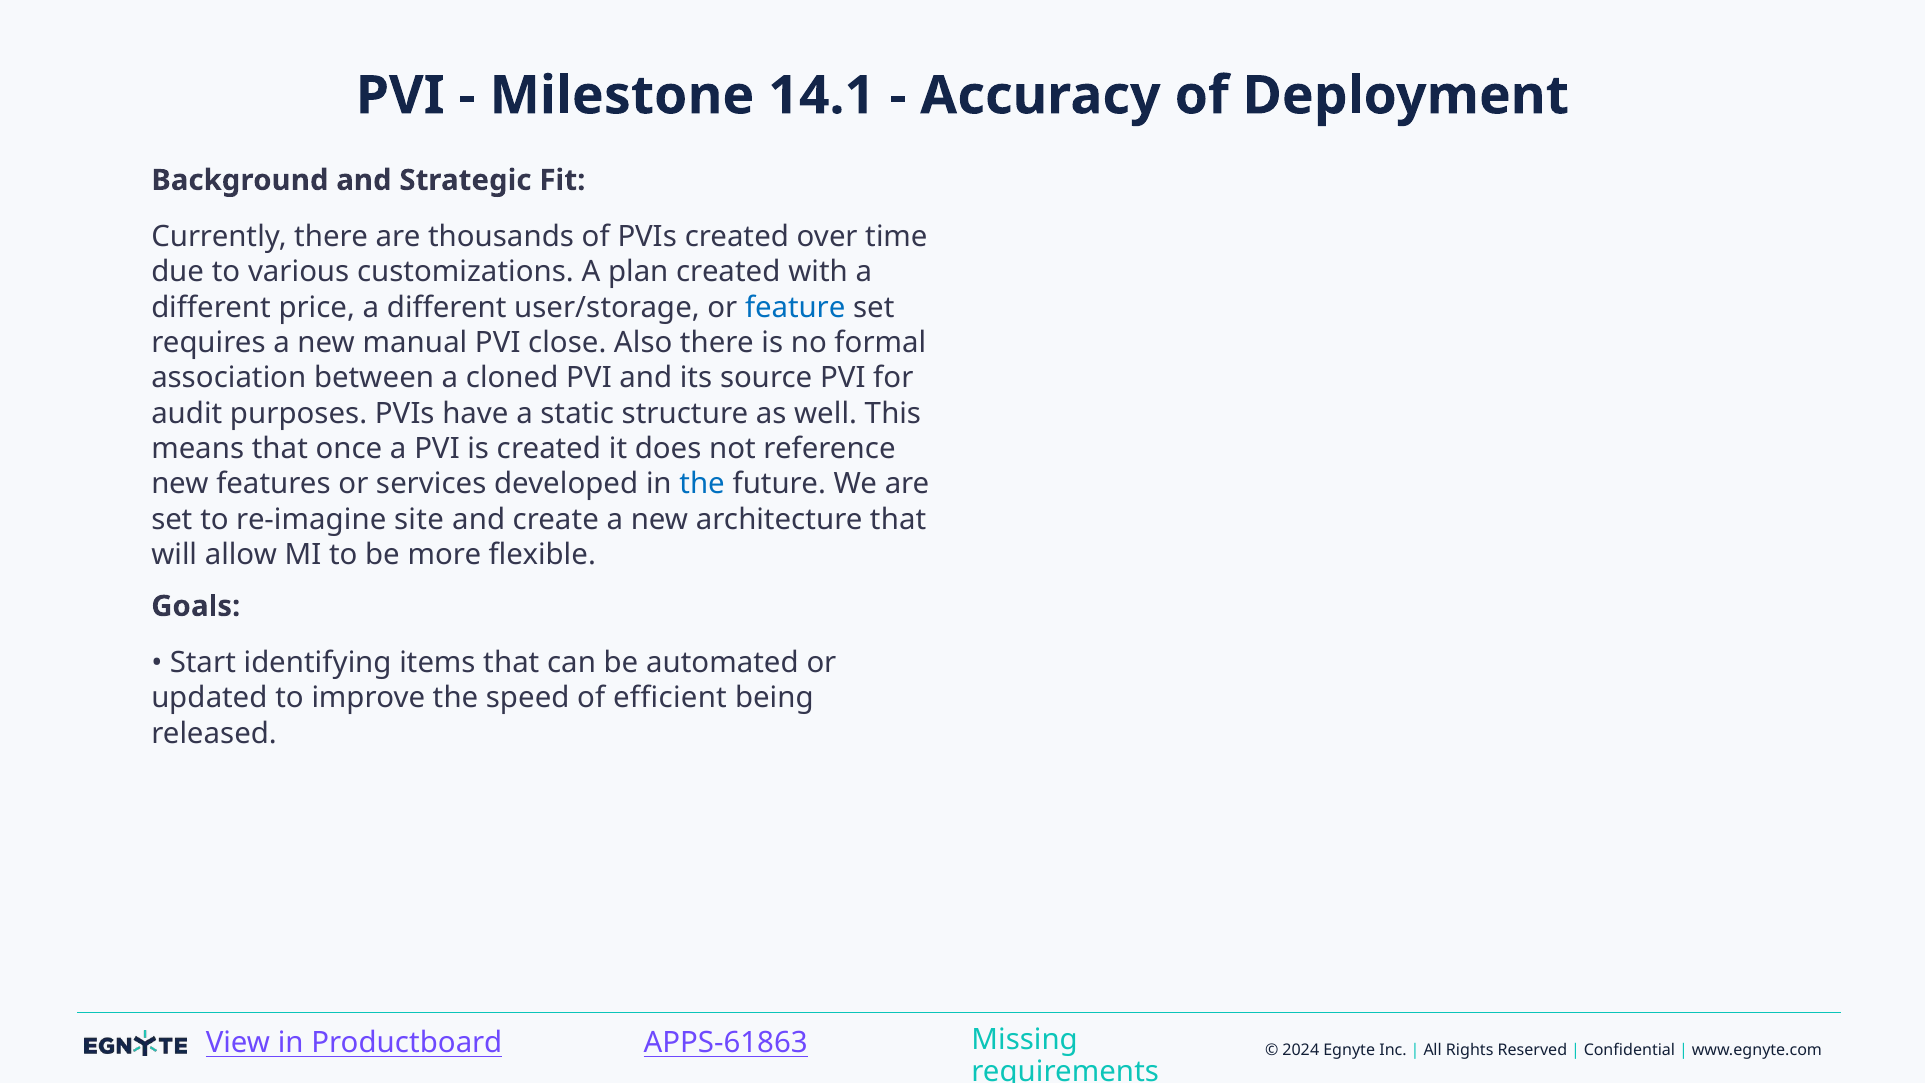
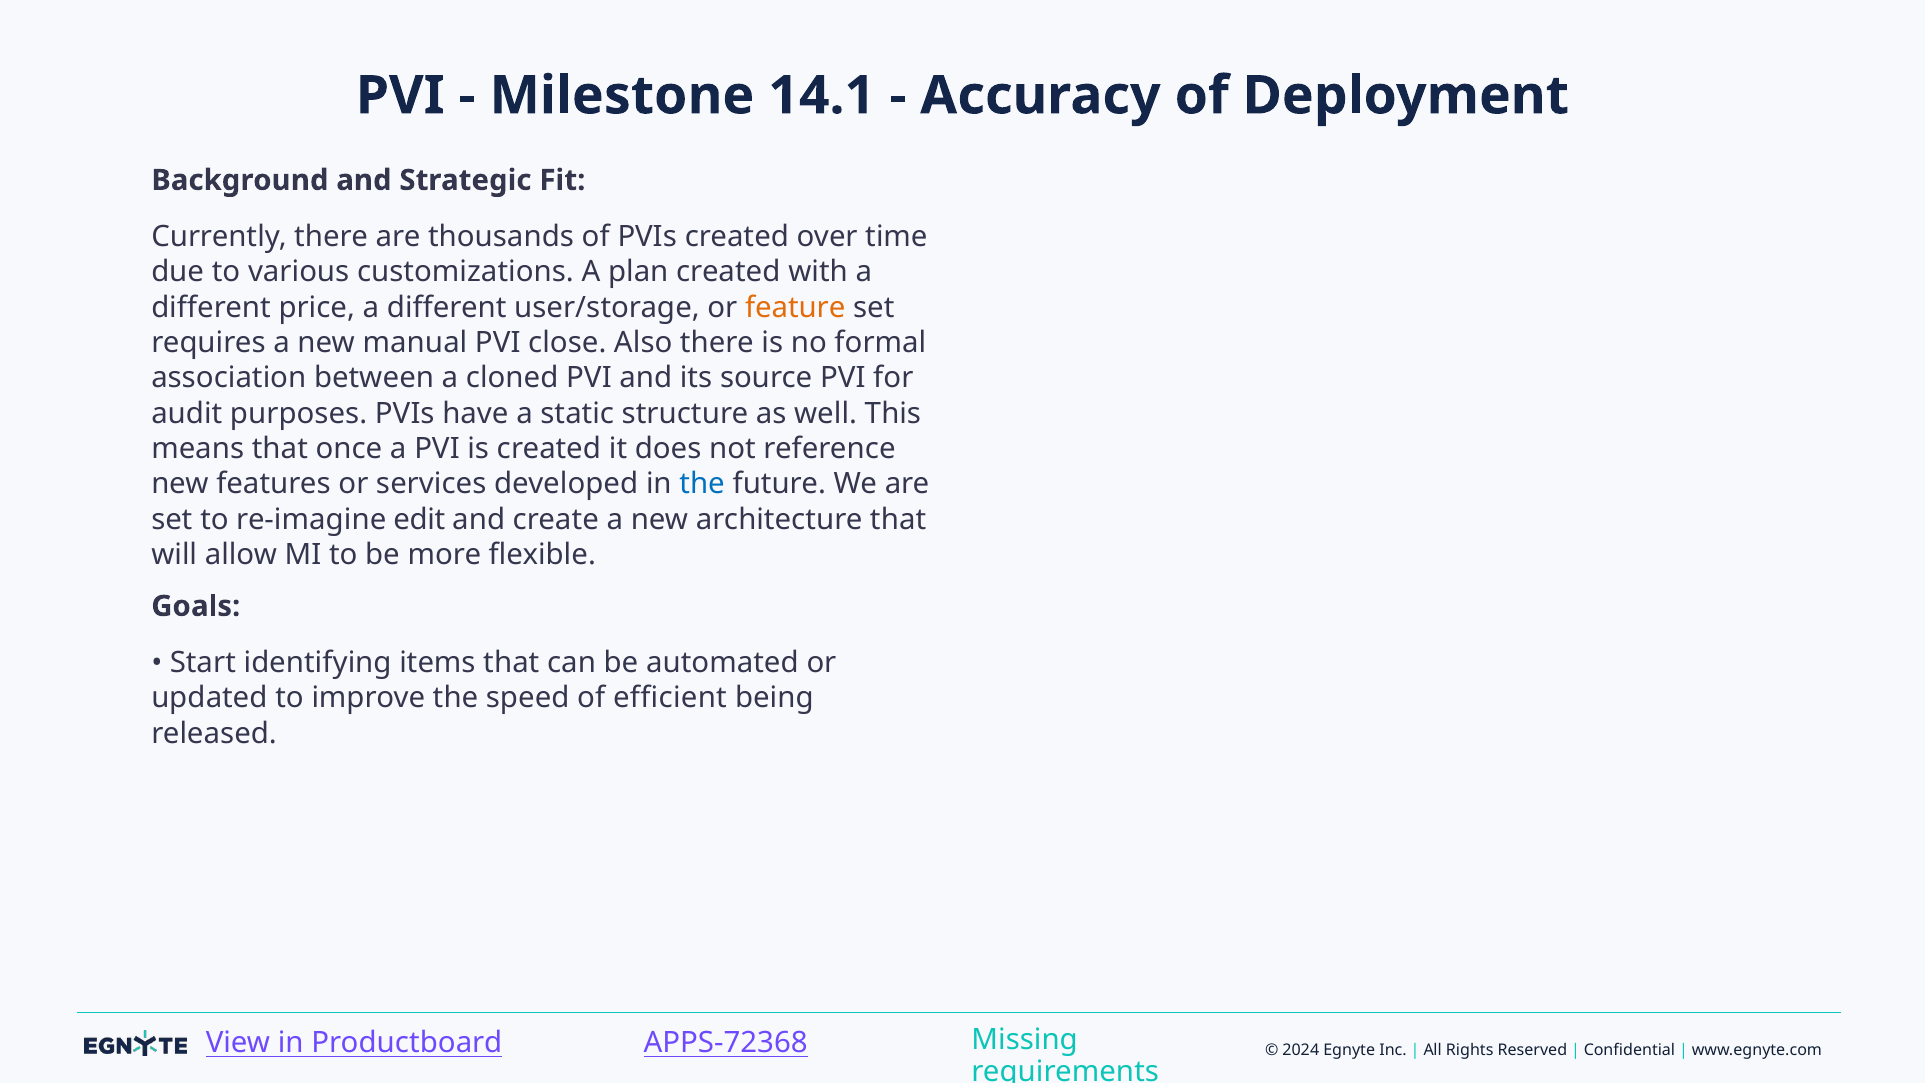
feature colour: blue -> orange
site: site -> edit
APPS-61863: APPS-61863 -> APPS-72368
